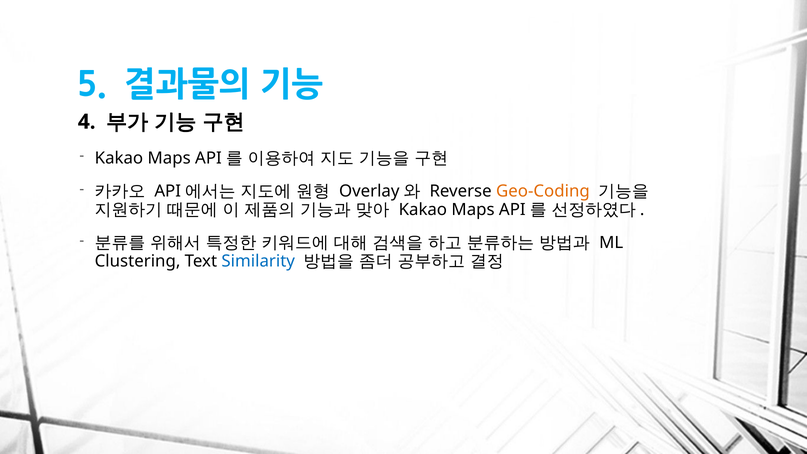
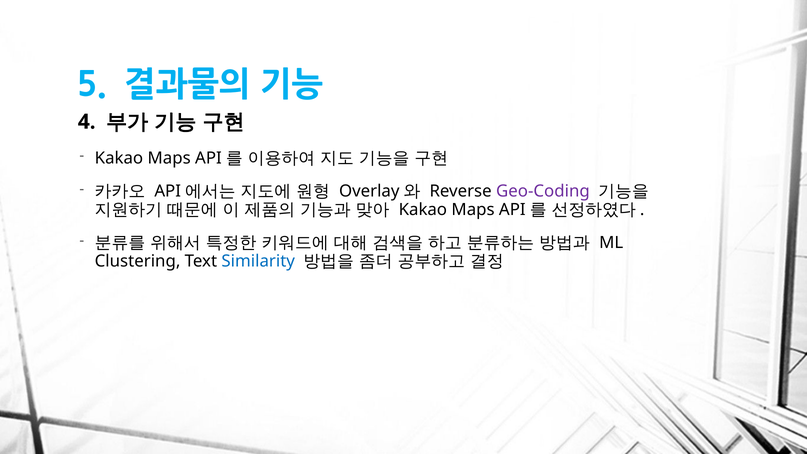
Geo-Coding colour: orange -> purple
